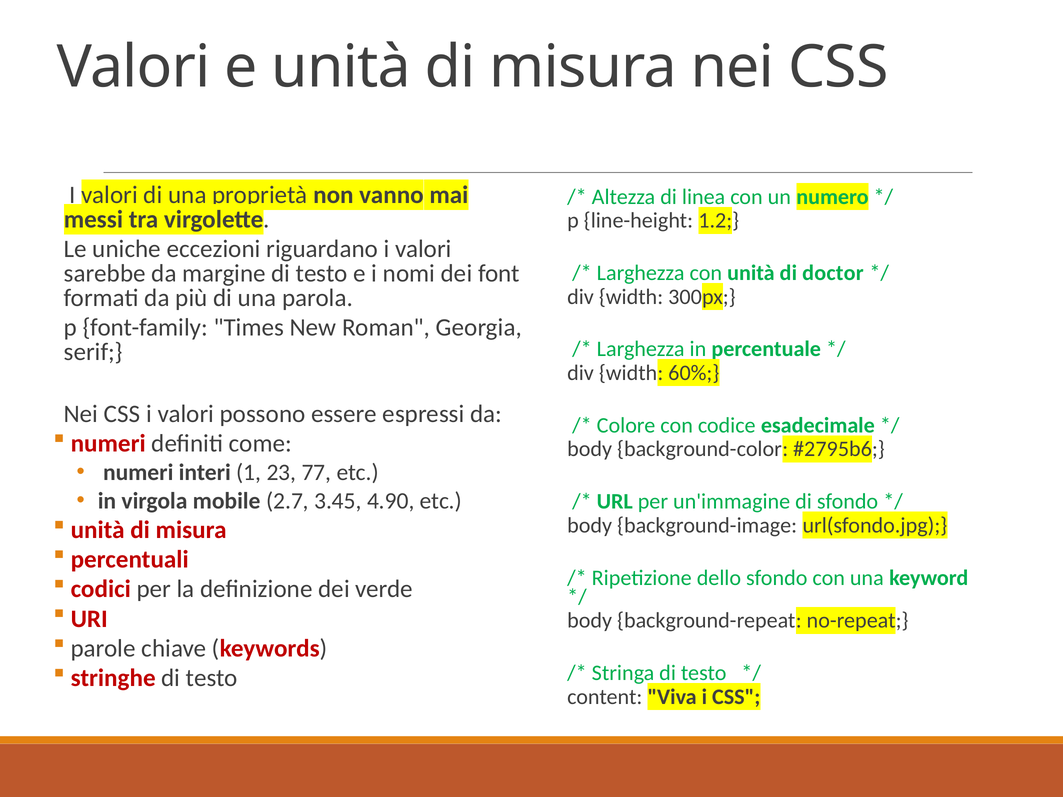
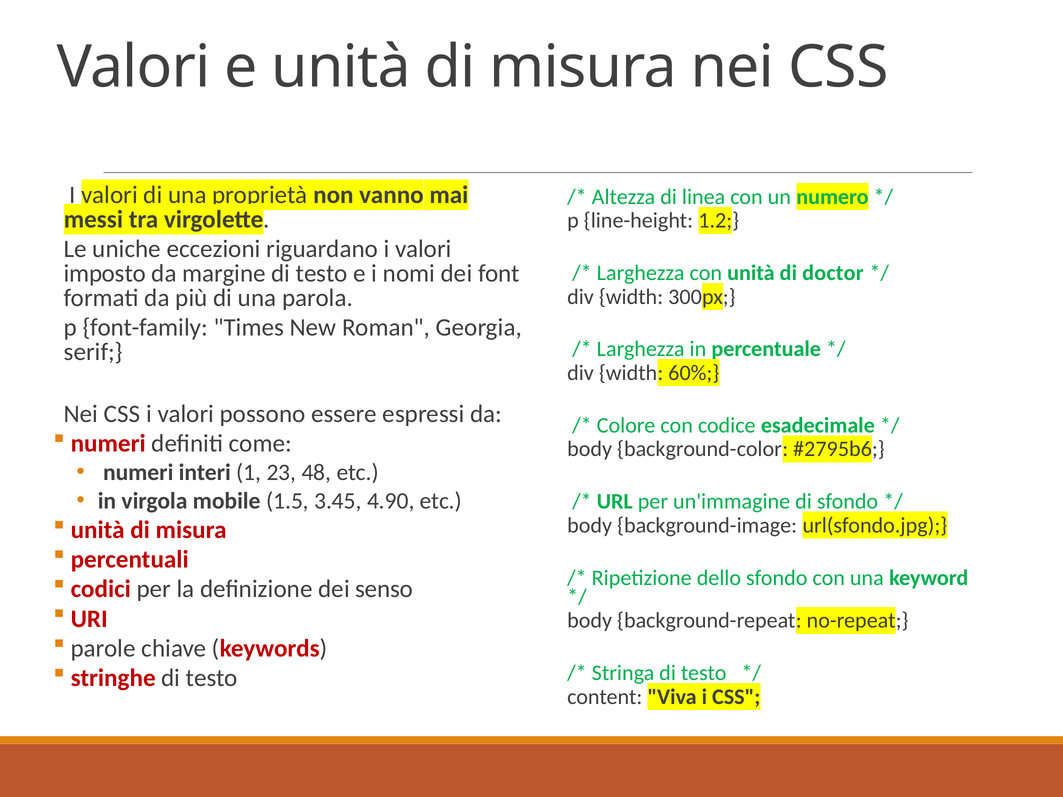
sarebbe: sarebbe -> imposto
77: 77 -> 48
2.7: 2.7 -> 1.5
verde: verde -> senso
